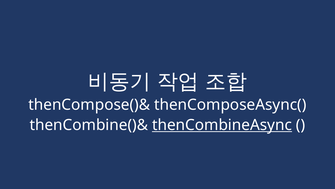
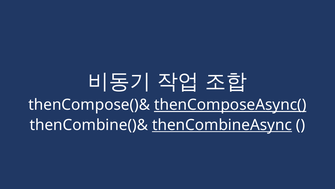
thenComposeAsync( underline: none -> present
